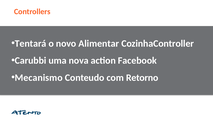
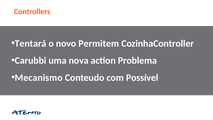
Alimentar: Alimentar -> Permitem
Facebook: Facebook -> Problema
Retorno: Retorno -> Possível
